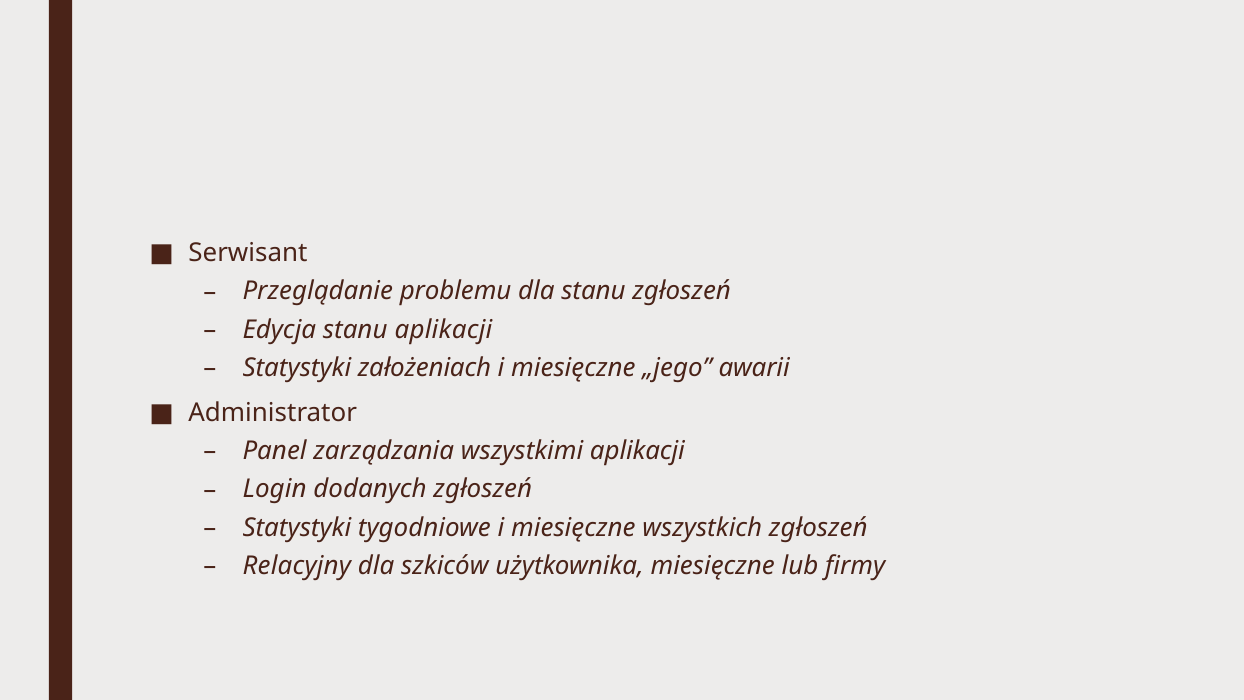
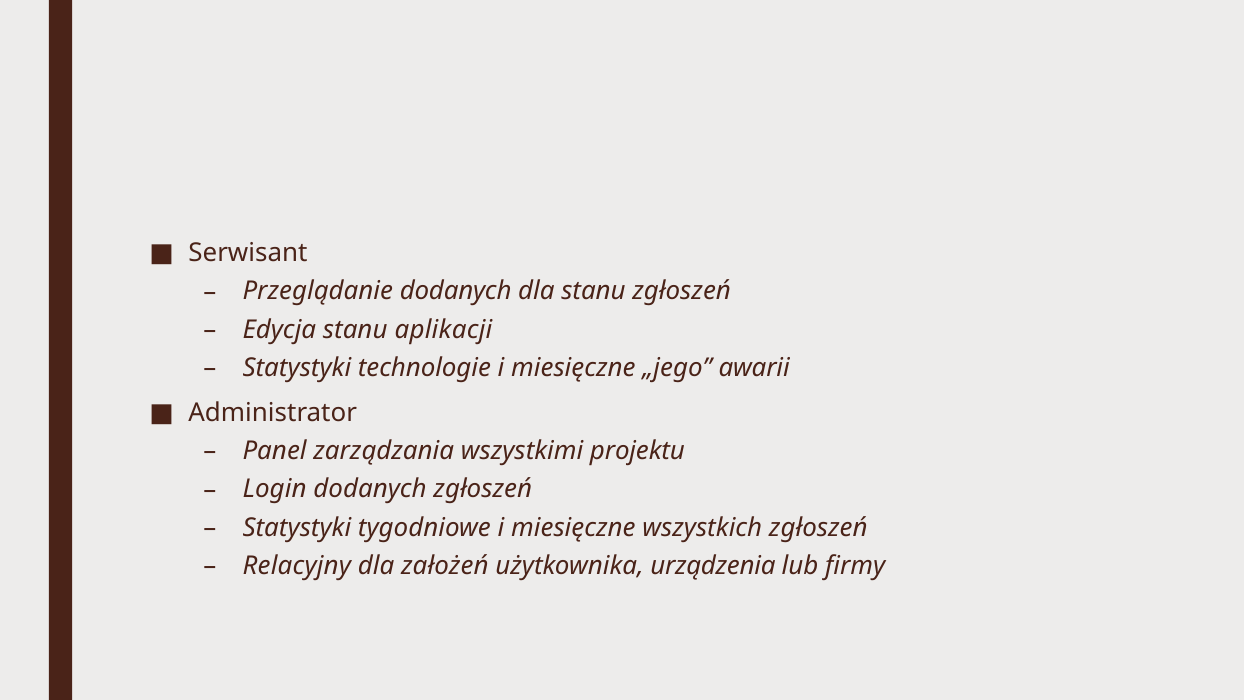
Przeglądanie problemu: problemu -> dodanych
założeniach: założeniach -> technologie
wszystkimi aplikacji: aplikacji -> projektu
szkiców: szkiców -> założeń
użytkownika miesięczne: miesięczne -> urządzenia
